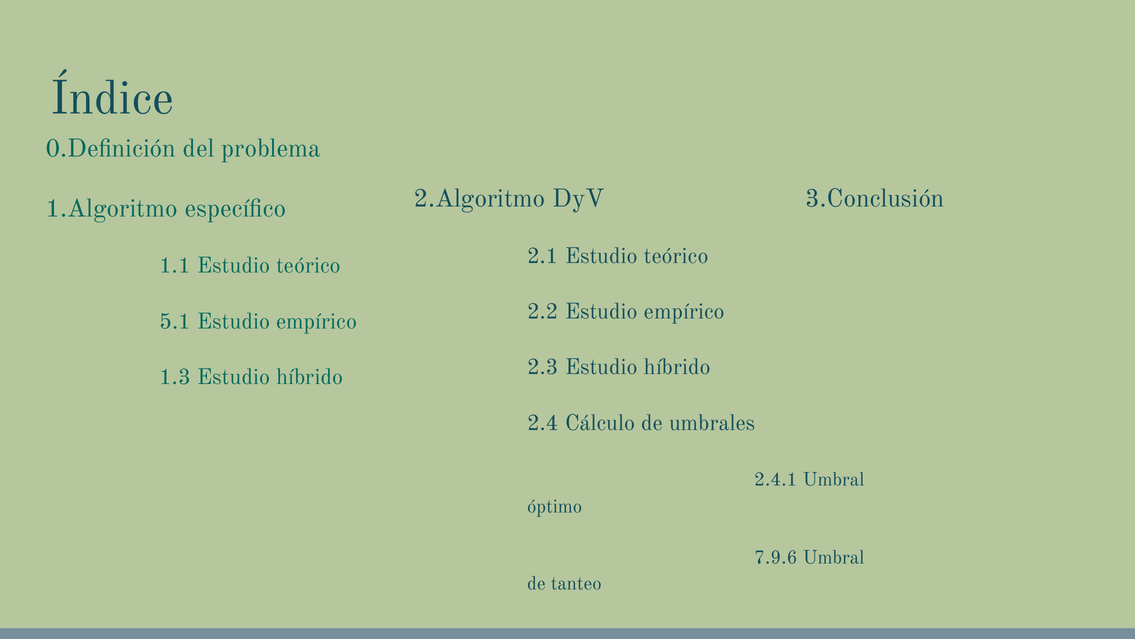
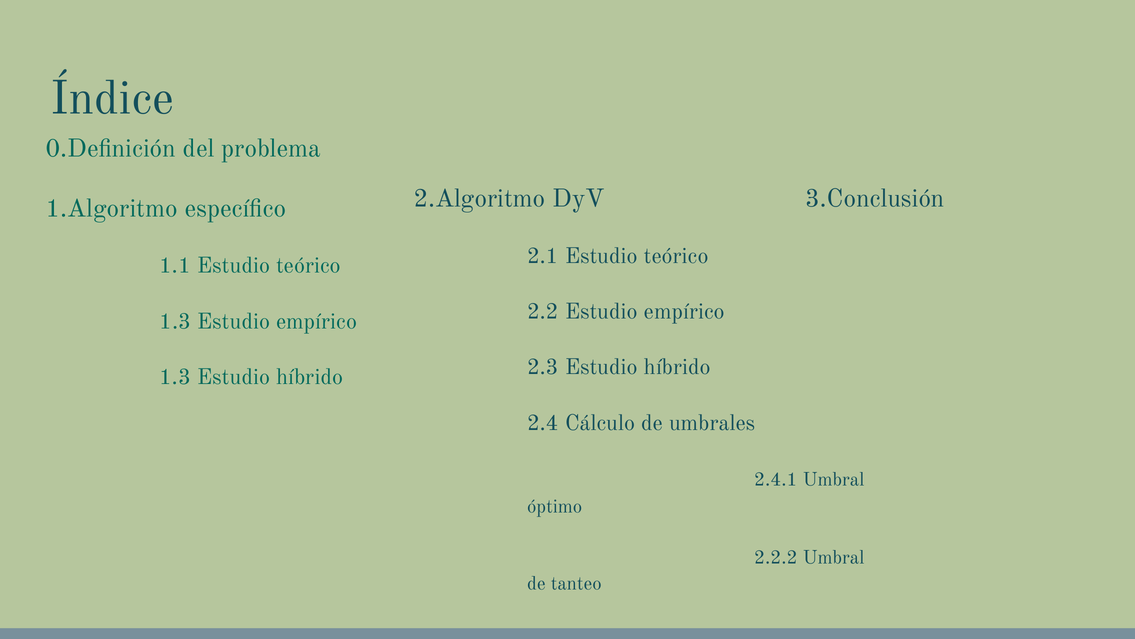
5.1 at (175, 321): 5.1 -> 1.3
7.9.6: 7.9.6 -> 2.2.2
